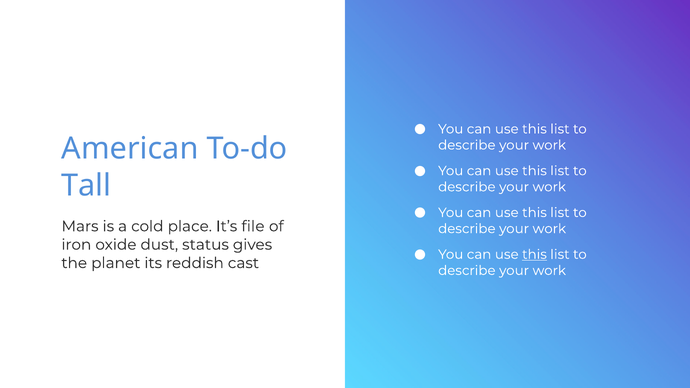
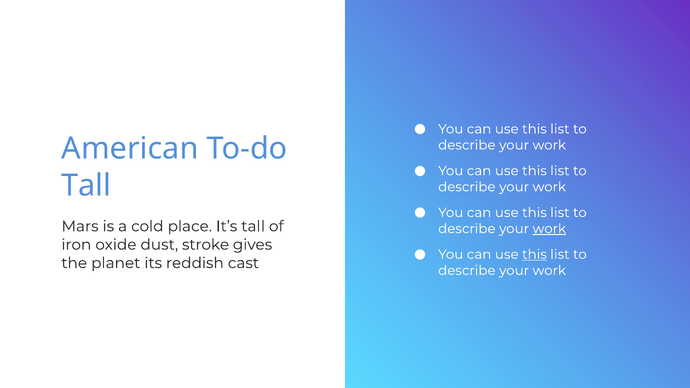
It’s file: file -> tall
work at (549, 229) underline: none -> present
status: status -> stroke
